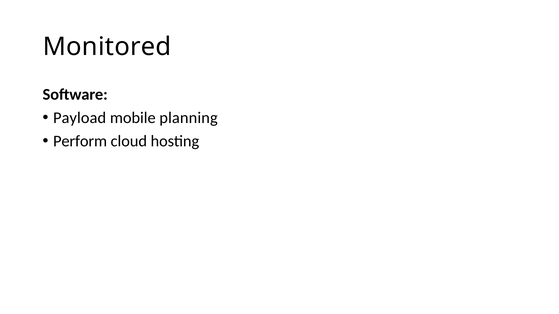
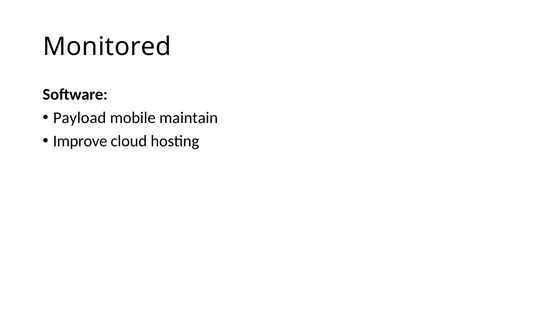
planning: planning -> maintain
Perform: Perform -> Improve
